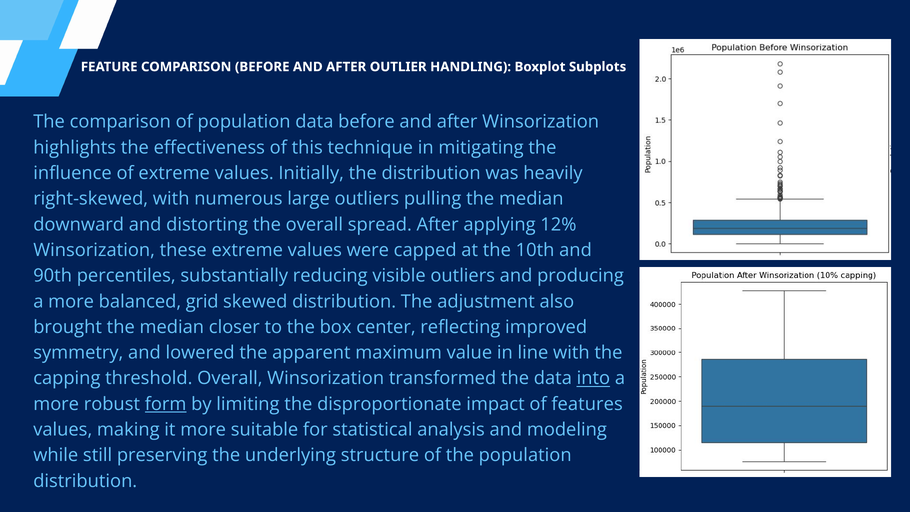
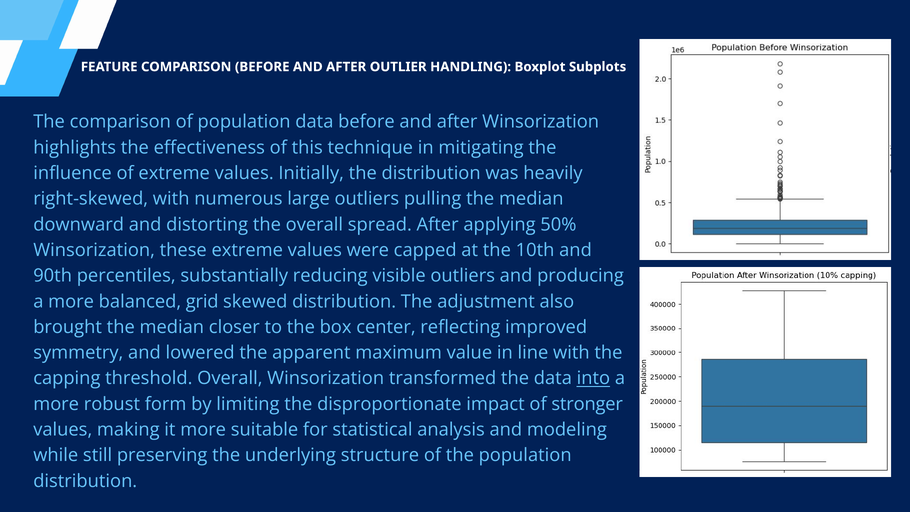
12%: 12% -> 50%
form underline: present -> none
features: features -> stronger
